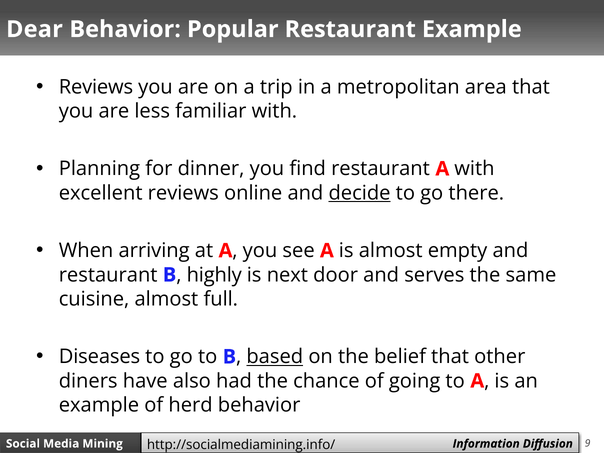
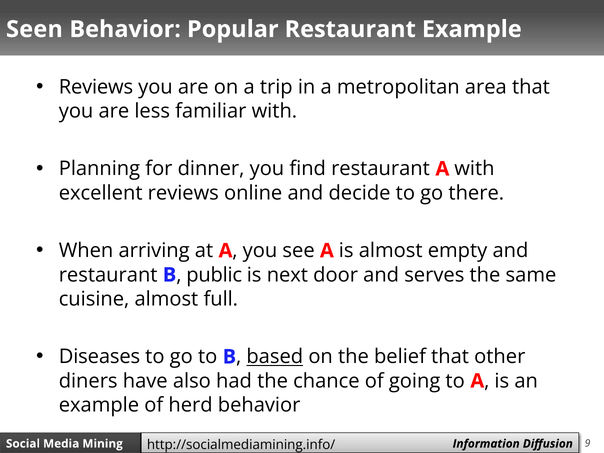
Dear: Dear -> Seen
decide underline: present -> none
highly: highly -> public
